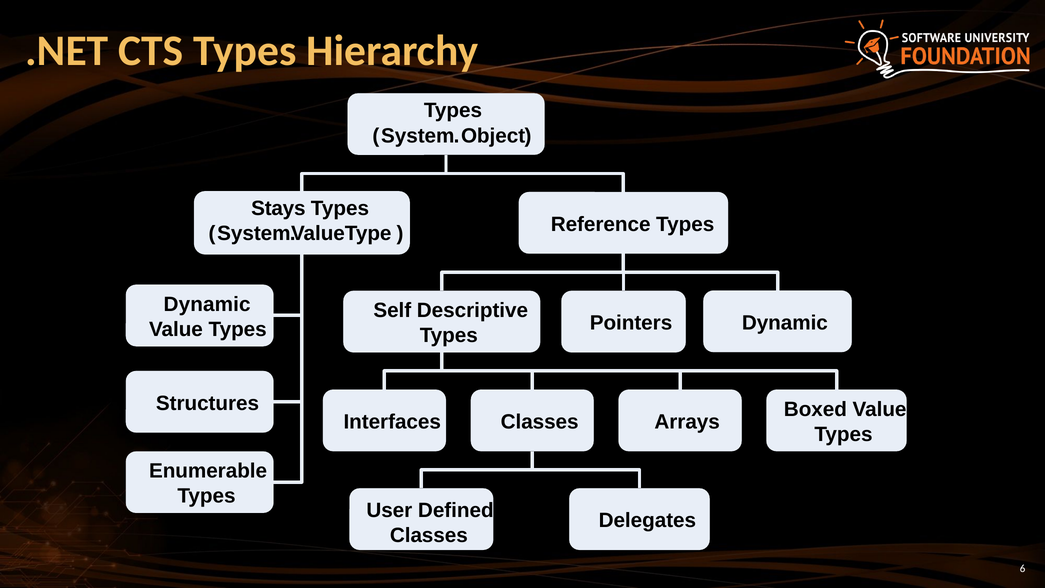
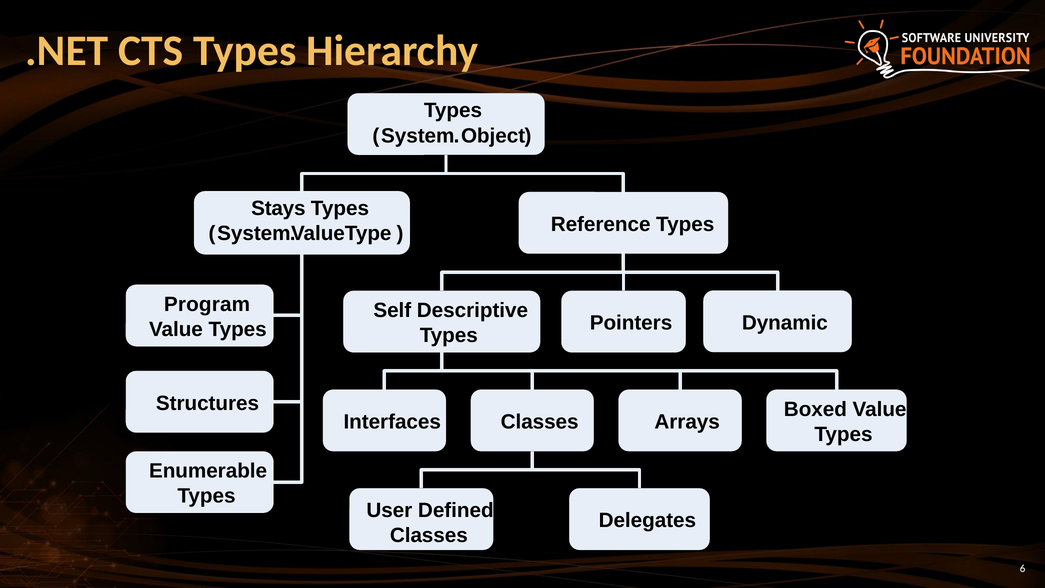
Dynamic at (207, 304): Dynamic -> Program
